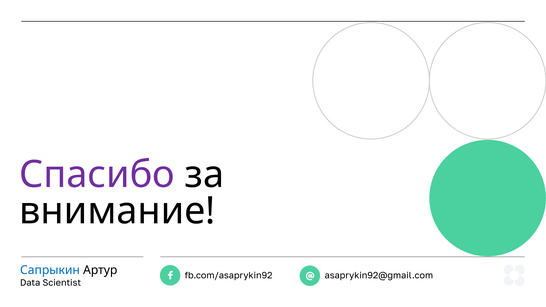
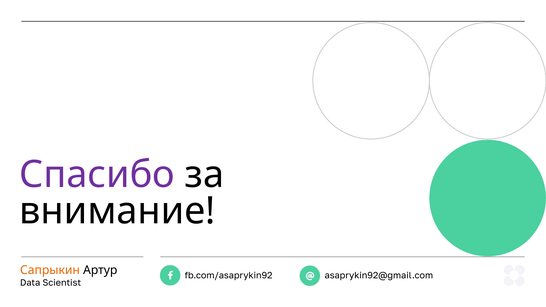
Сапрыкин colour: blue -> orange
